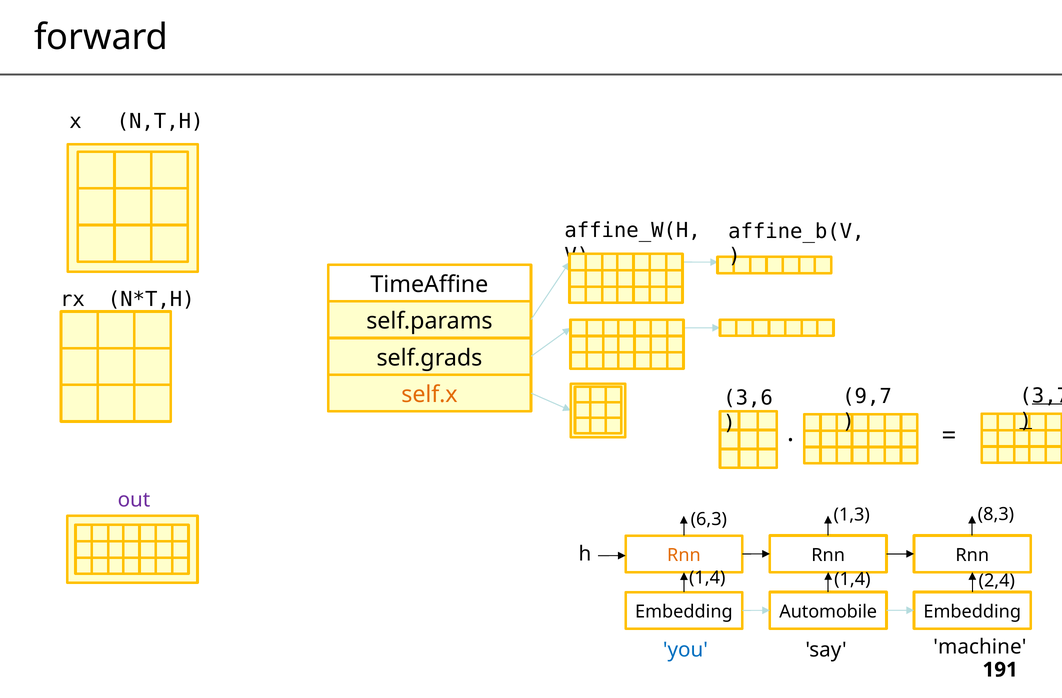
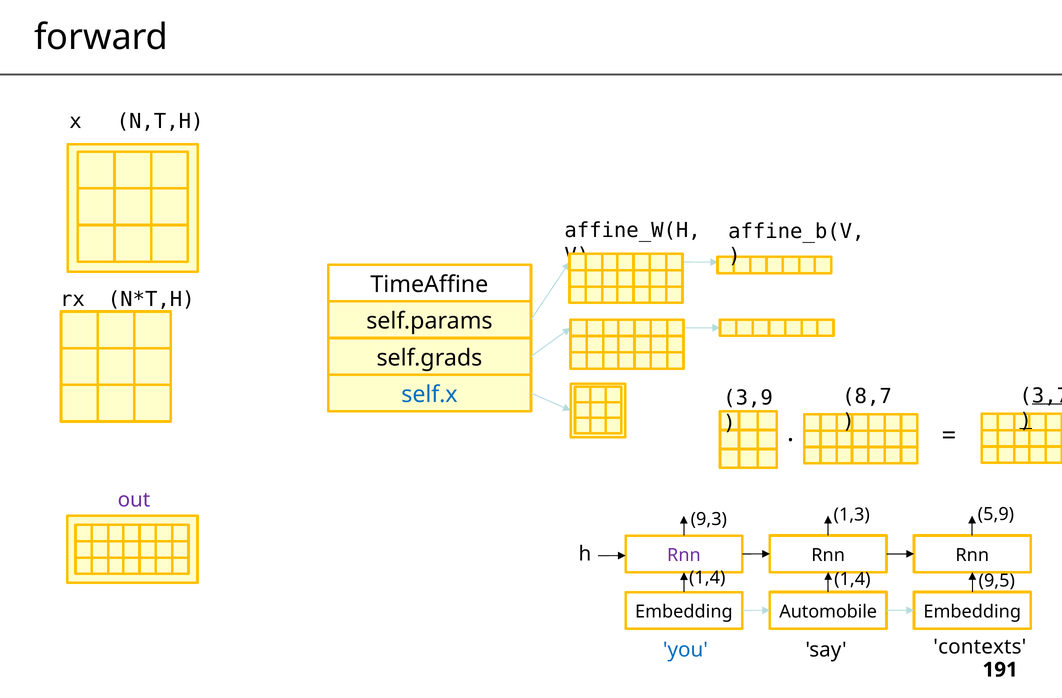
9,7: 9,7 -> 8,7
self.x colour: orange -> blue
3,6: 3,6 -> 3,9
8,3: 8,3 -> 5,9
6,3: 6,3 -> 9,3
Rnn at (684, 555) colour: orange -> purple
2,4: 2,4 -> 9,5
machine: machine -> contexts
